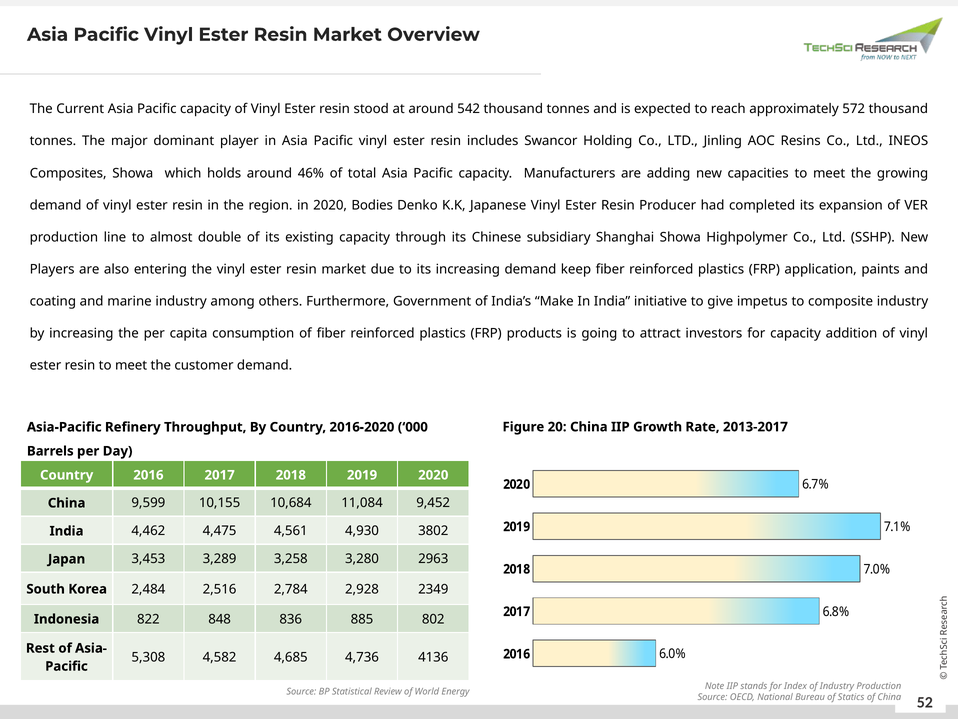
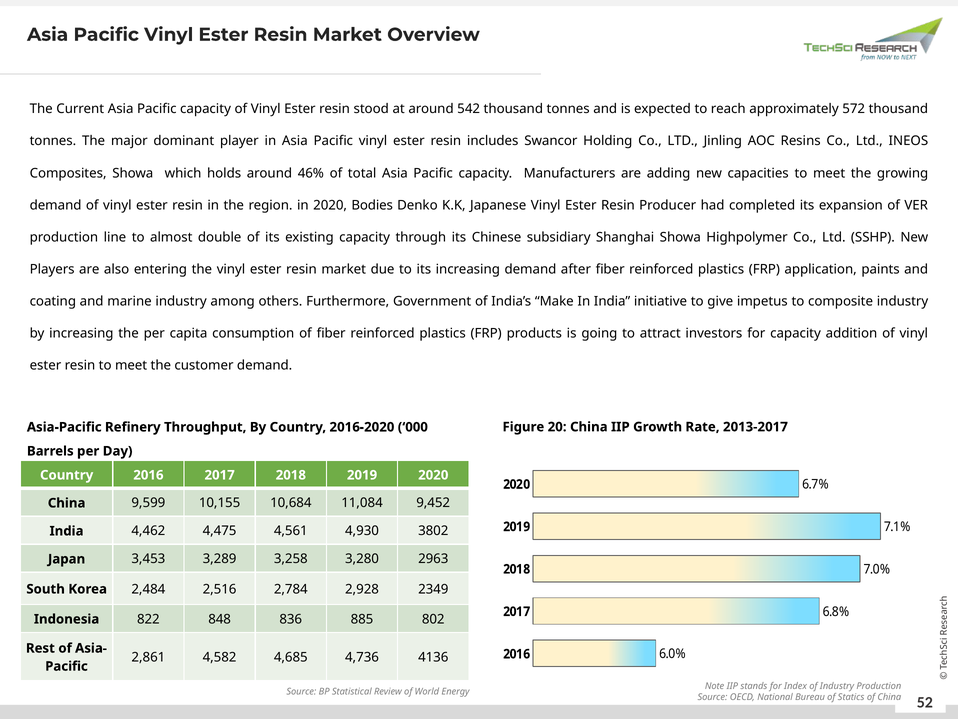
keep: keep -> after
5,308: 5,308 -> 2,861
